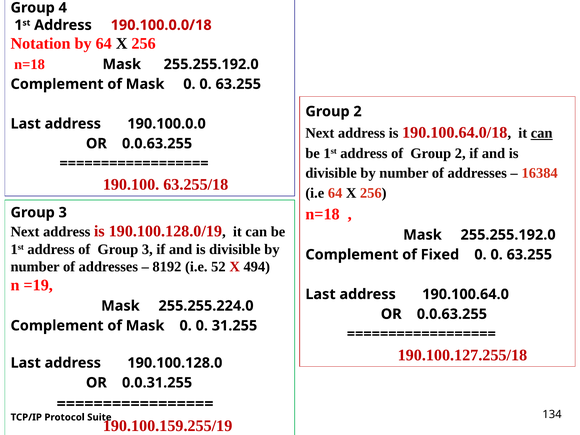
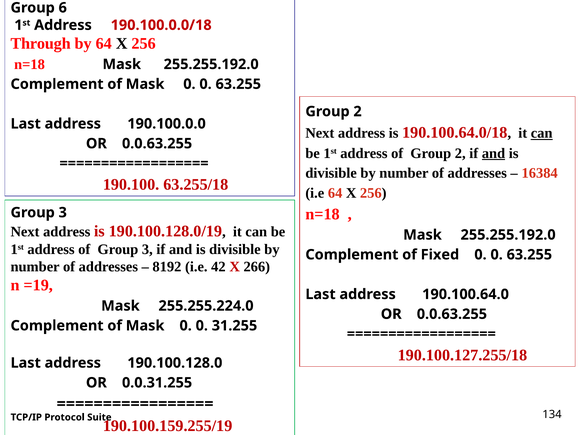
4: 4 -> 6
Notation: Notation -> Through
and at (494, 153) underline: none -> present
52: 52 -> 42
494: 494 -> 266
